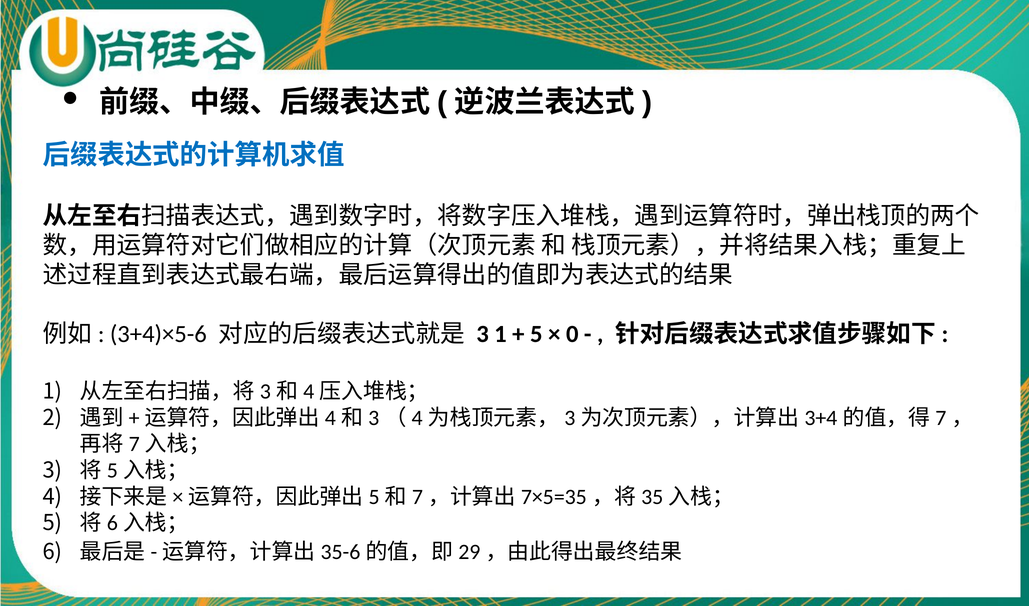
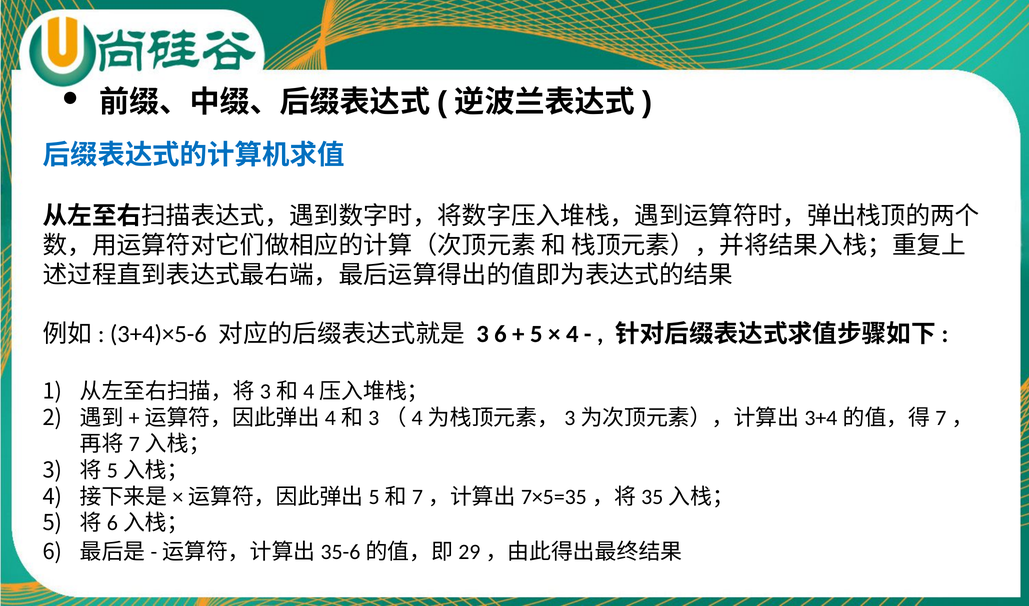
3 1: 1 -> 6
0 at (572, 334): 0 -> 4
